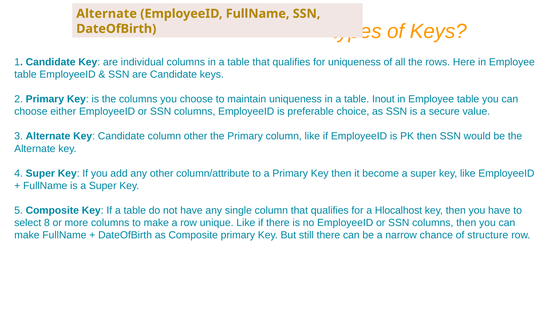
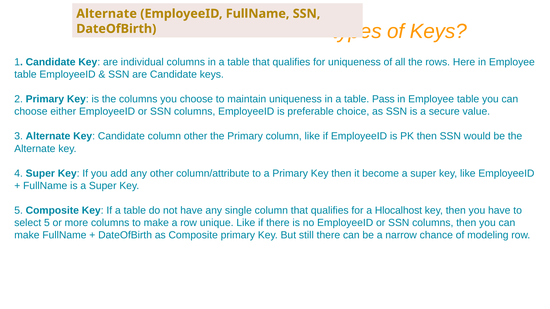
Inout: Inout -> Pass
select 8: 8 -> 5
structure: structure -> modeling
